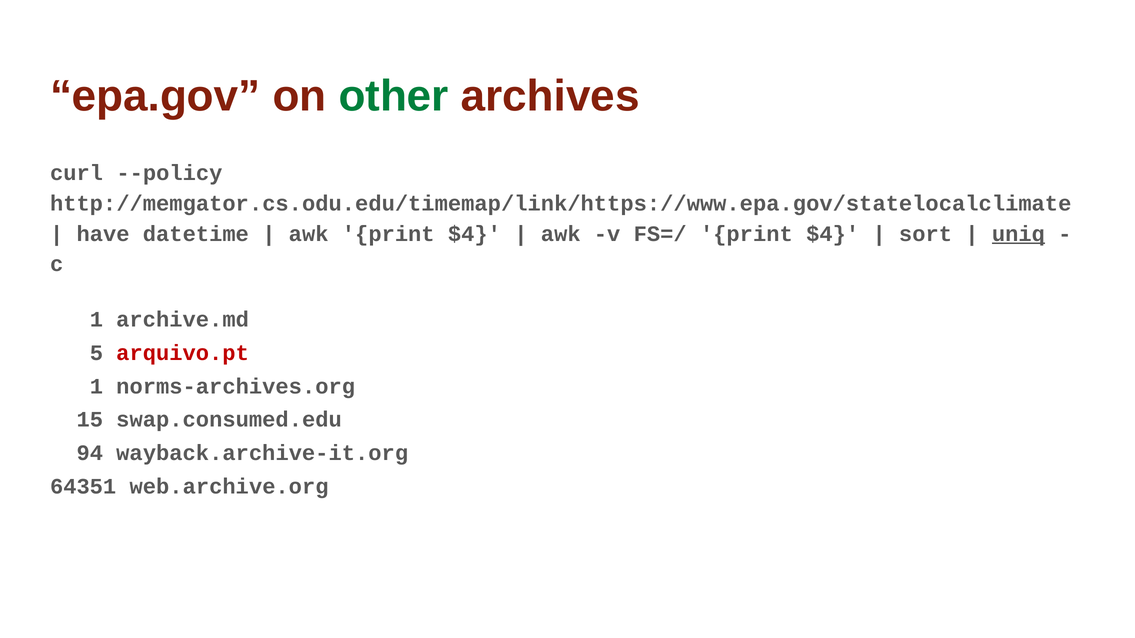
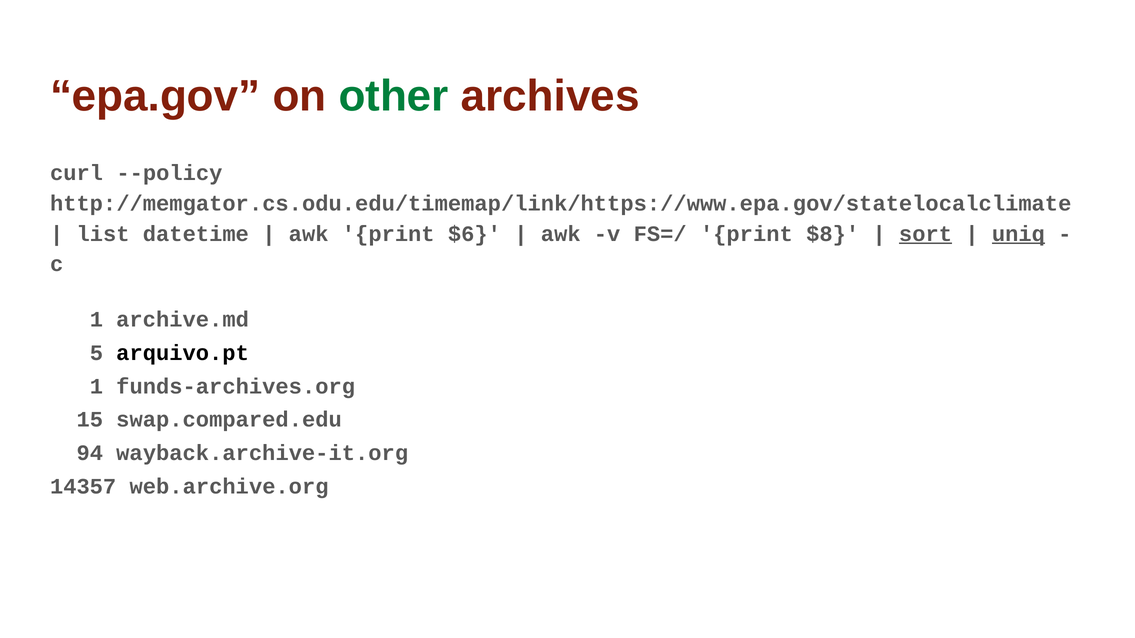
have: have -> list
awk print $4: $4 -> $6
FS=/ print $4: $4 -> $8
sort underline: none -> present
arquivo.pt colour: red -> black
norms-archives.org: norms-archives.org -> funds-archives.org
swap.consumed.edu: swap.consumed.edu -> swap.compared.edu
64351: 64351 -> 14357
